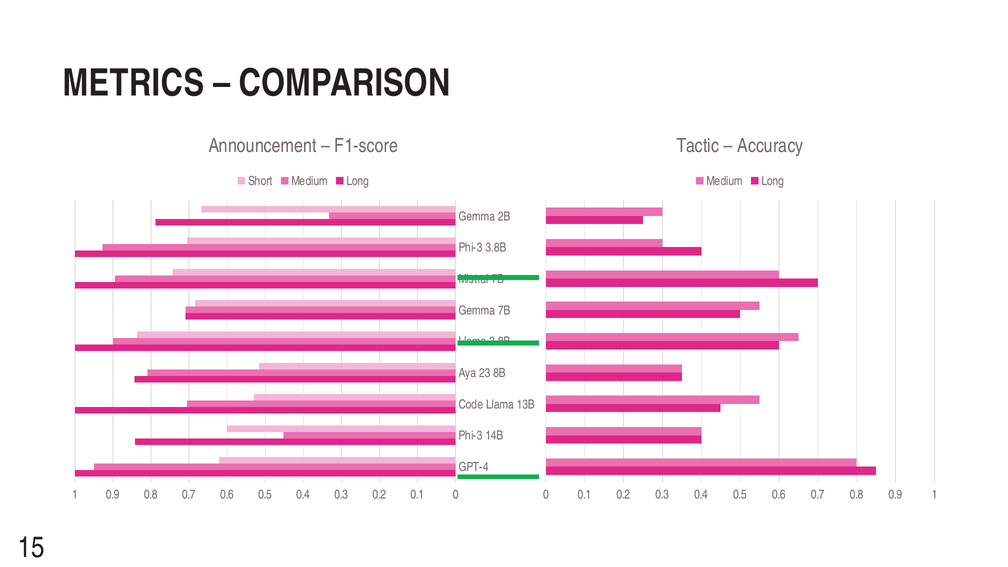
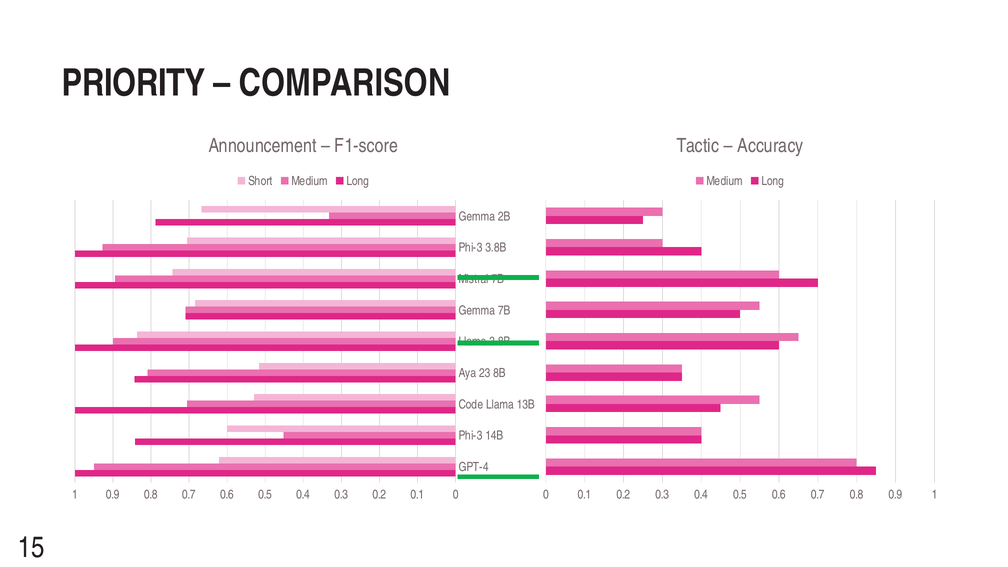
METRICS: METRICS -> PRIORITY
